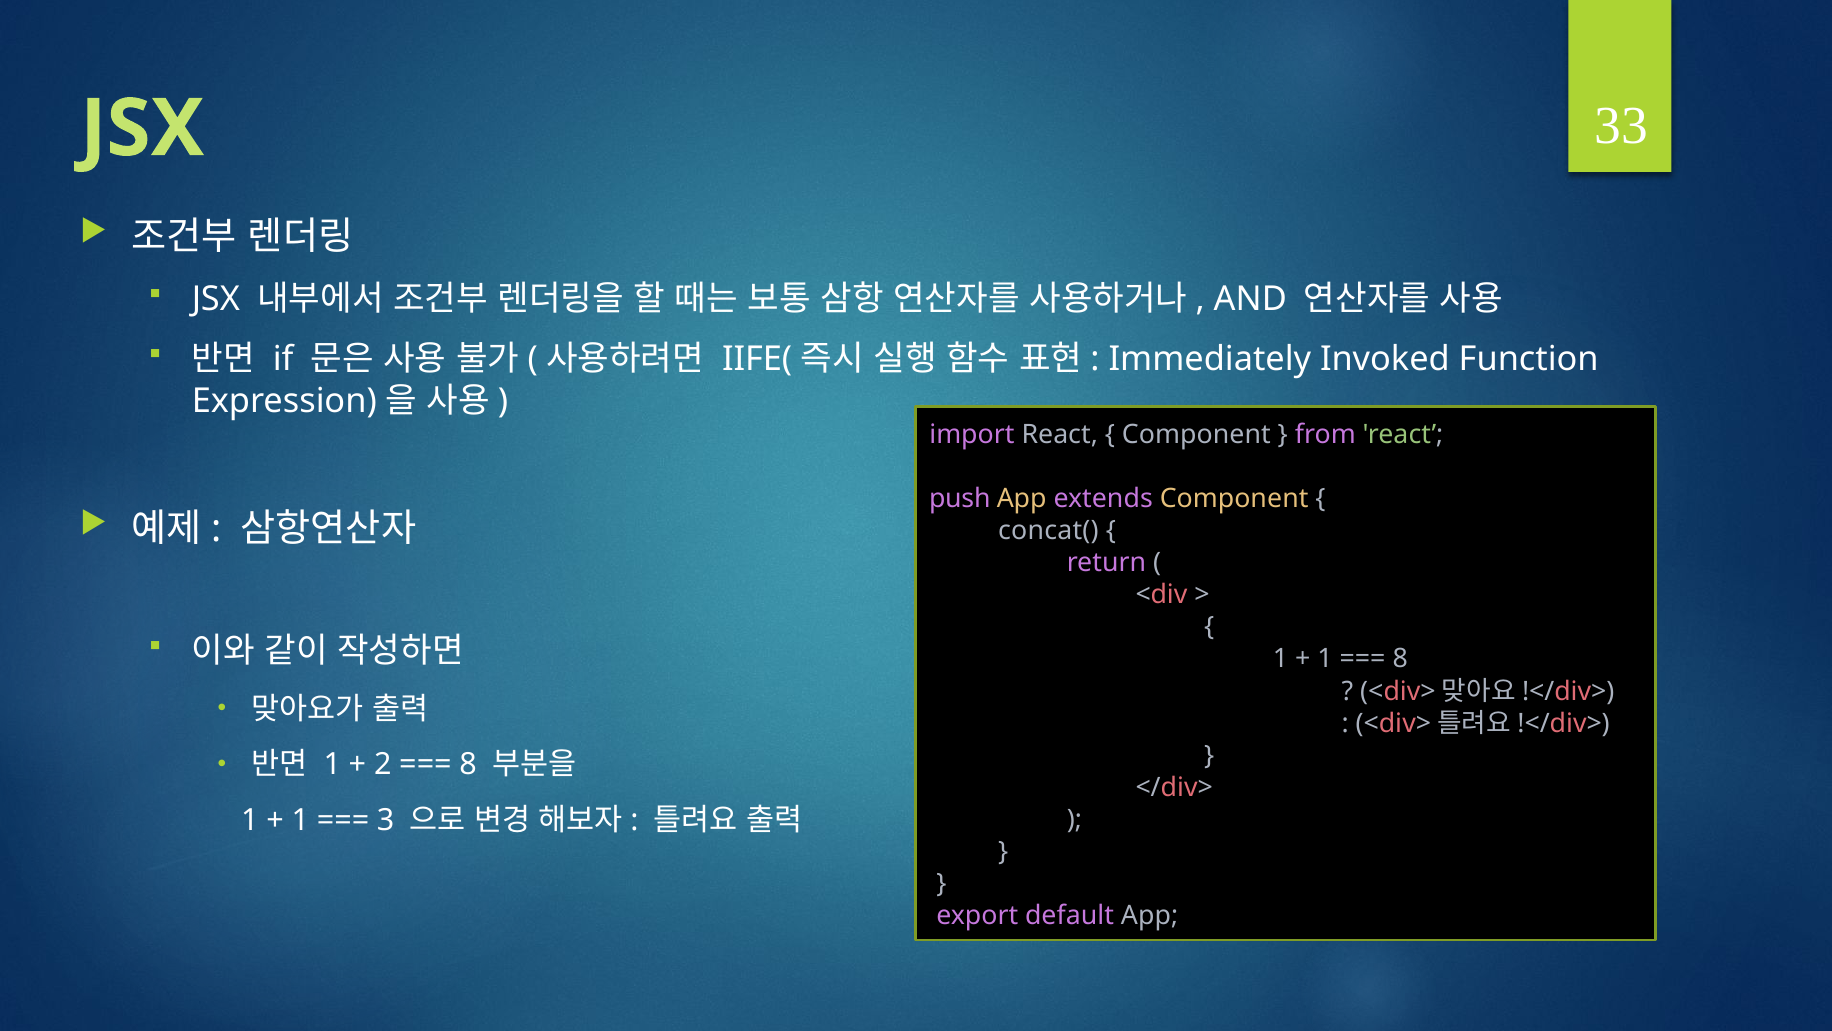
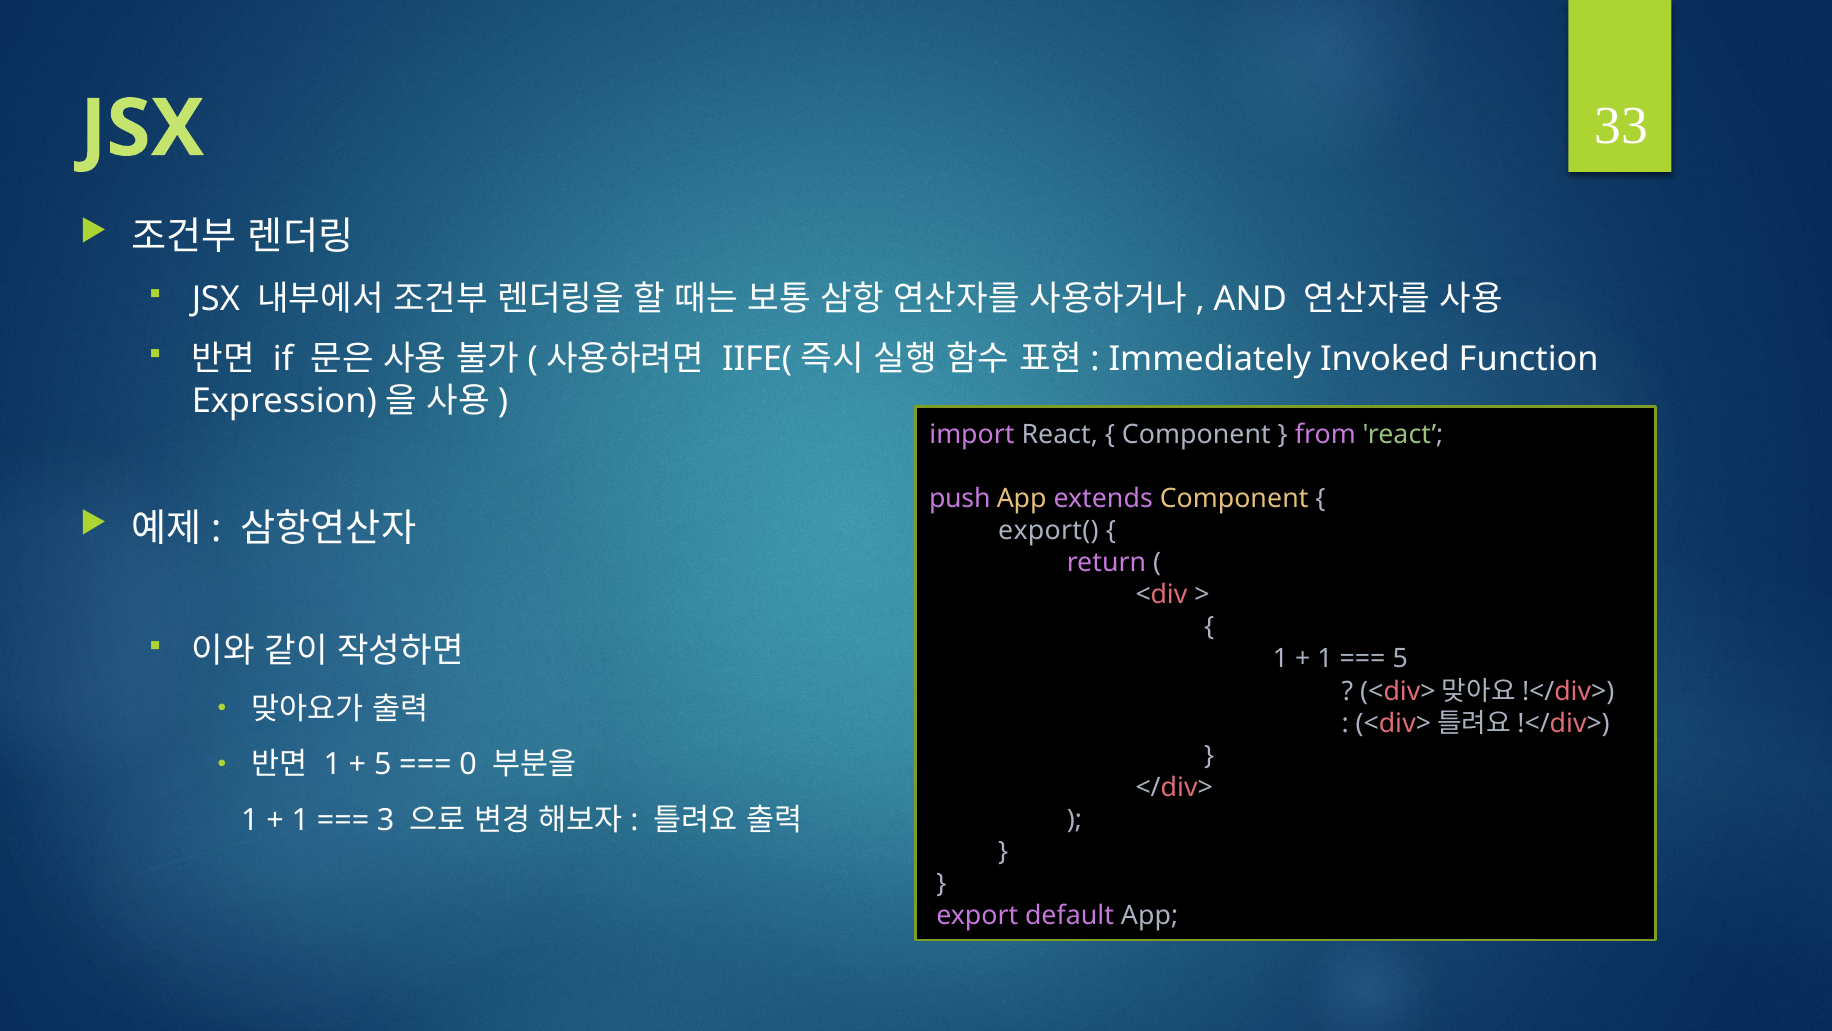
concat(: concat( -> export(
8 at (1400, 659): 8 -> 5
2 at (383, 764): 2 -> 5
8 at (468, 764): 8 -> 0
